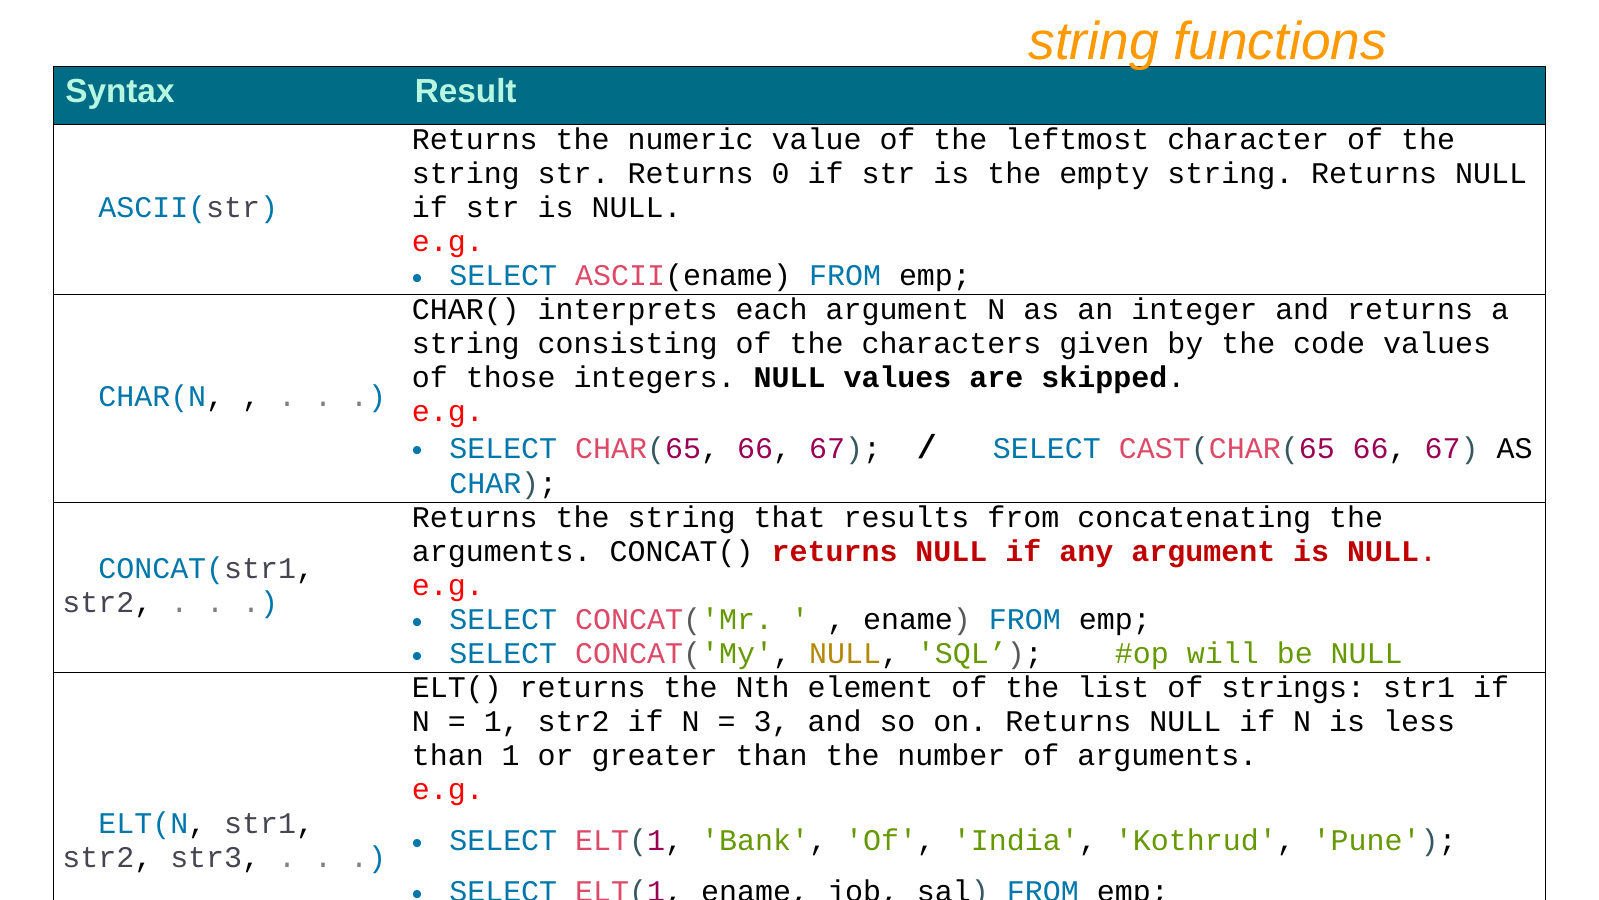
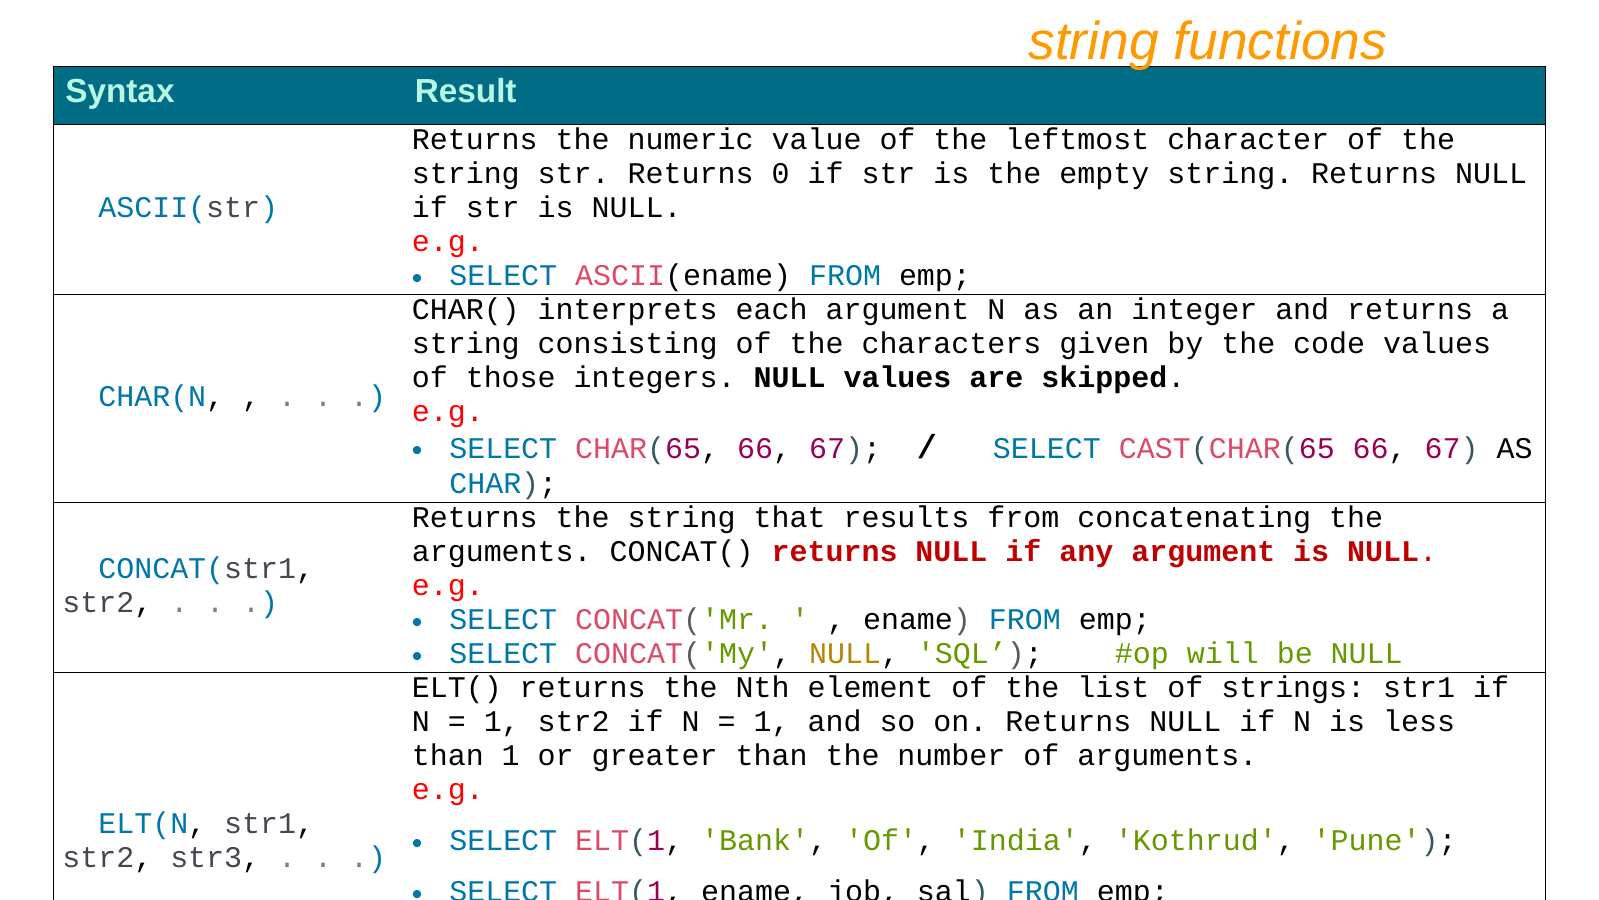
3 at (772, 722): 3 -> 1
